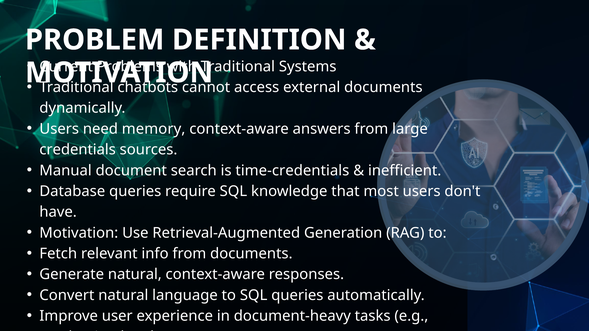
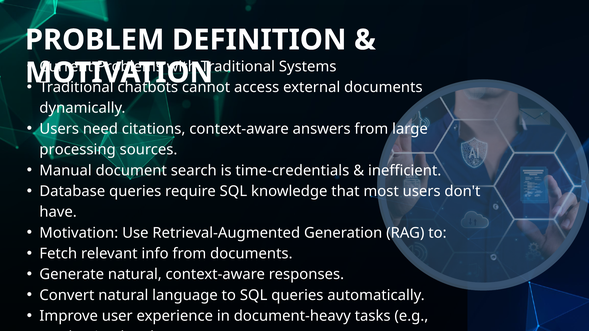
memory: memory -> citations
credentials: credentials -> processing
